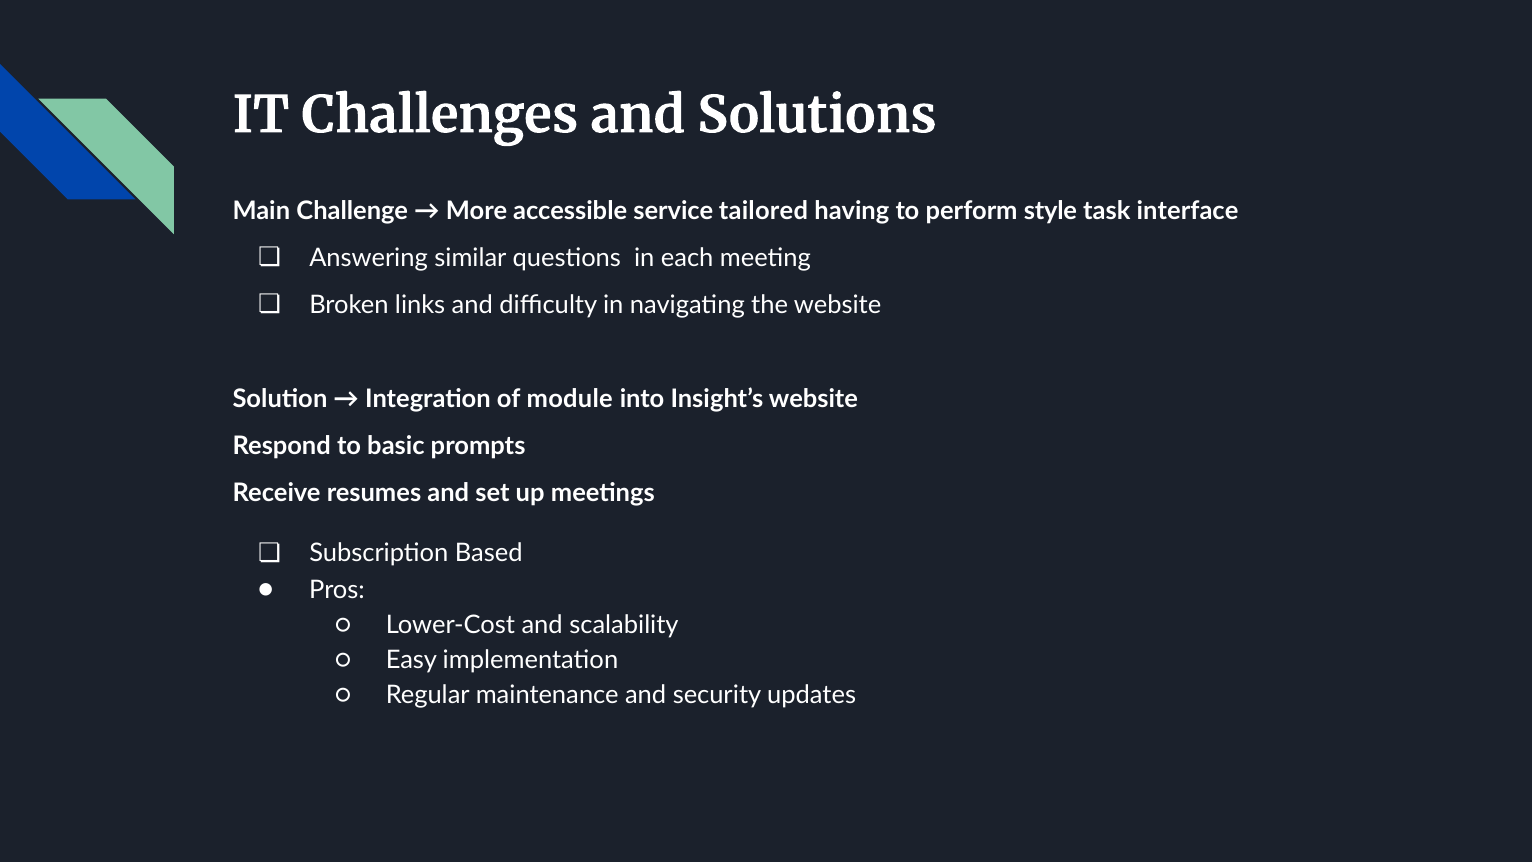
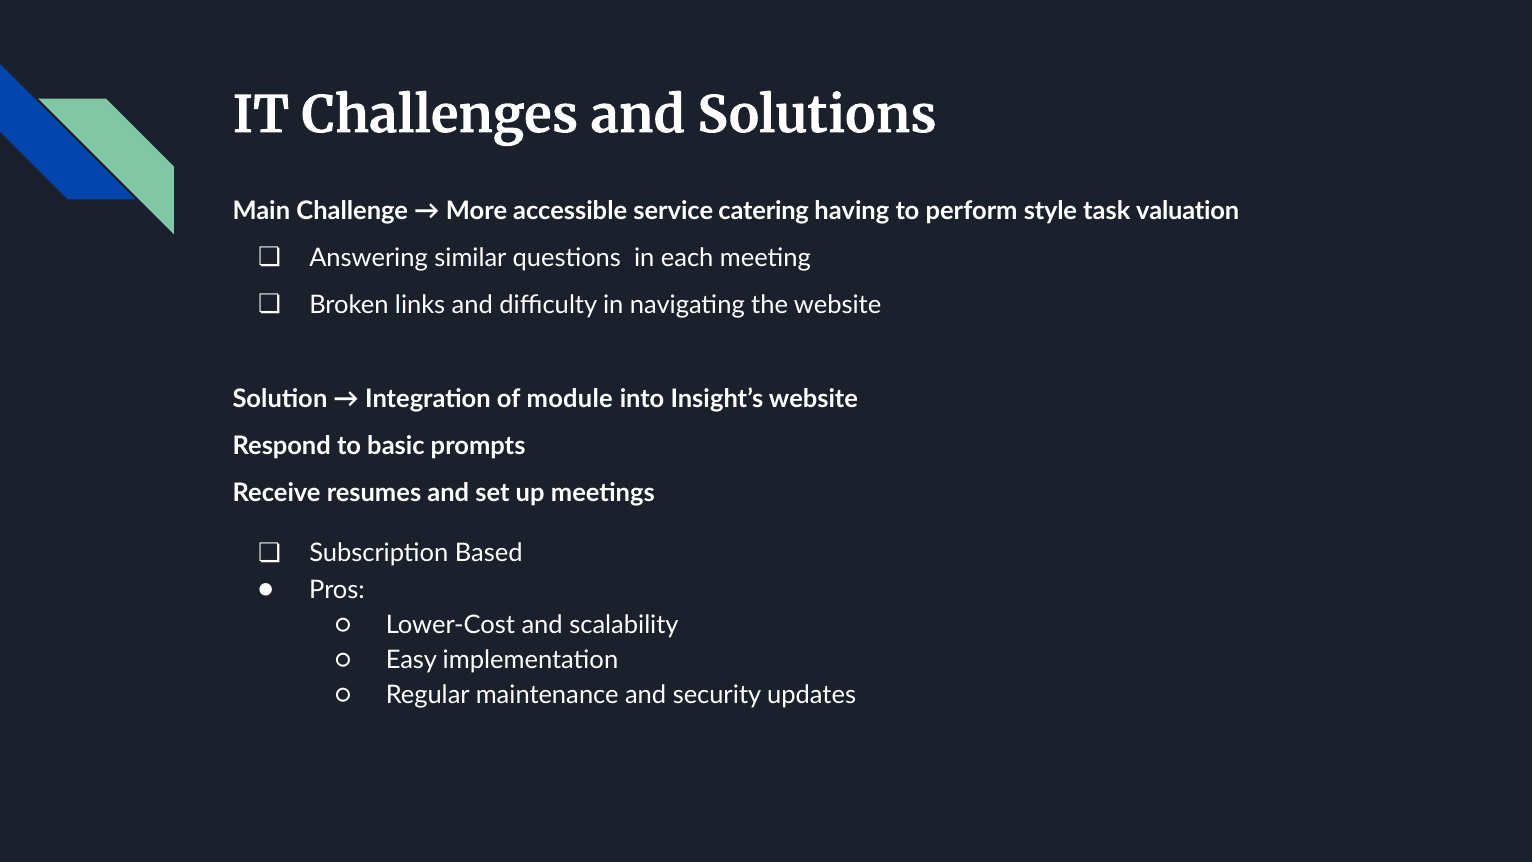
tailored: tailored -> catering
interface: interface -> valuation
